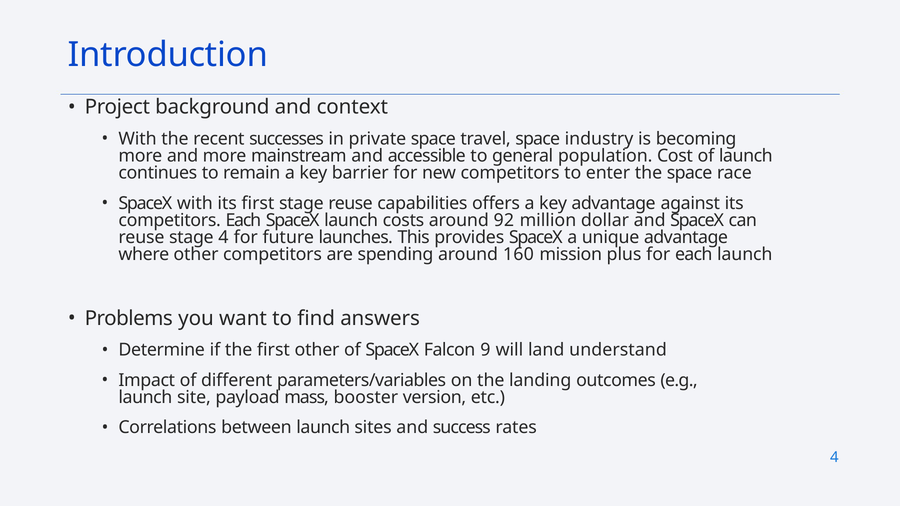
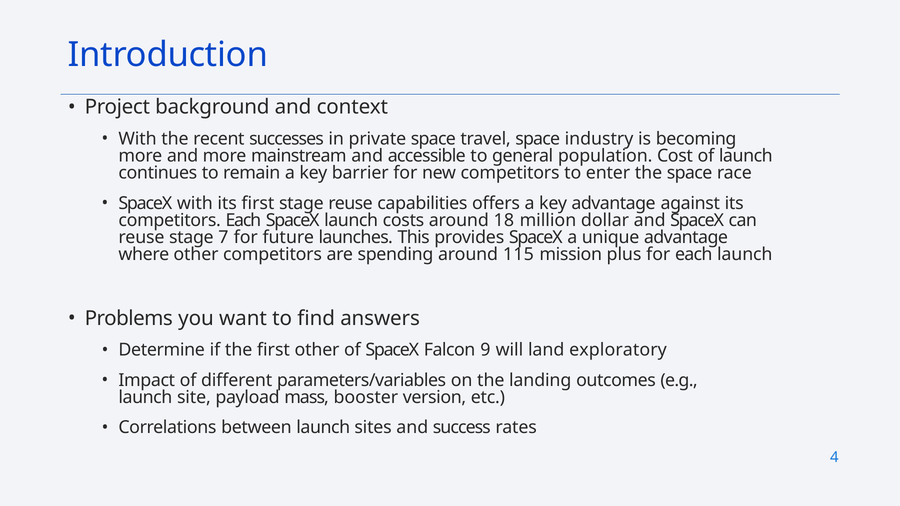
92: 92 -> 18
stage 4: 4 -> 7
160: 160 -> 115
understand: understand -> exploratory
